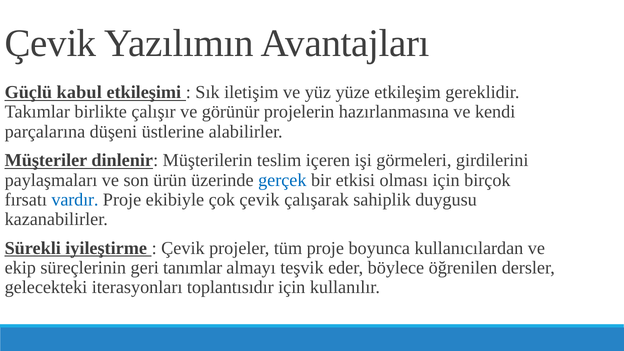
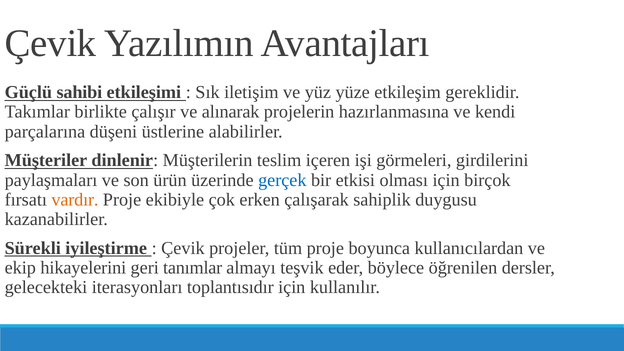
kabul: kabul -> sahibi
görünür: görünür -> alınarak
vardır colour: blue -> orange
çok çevik: çevik -> erken
süreçlerinin: süreçlerinin -> hikayelerini
